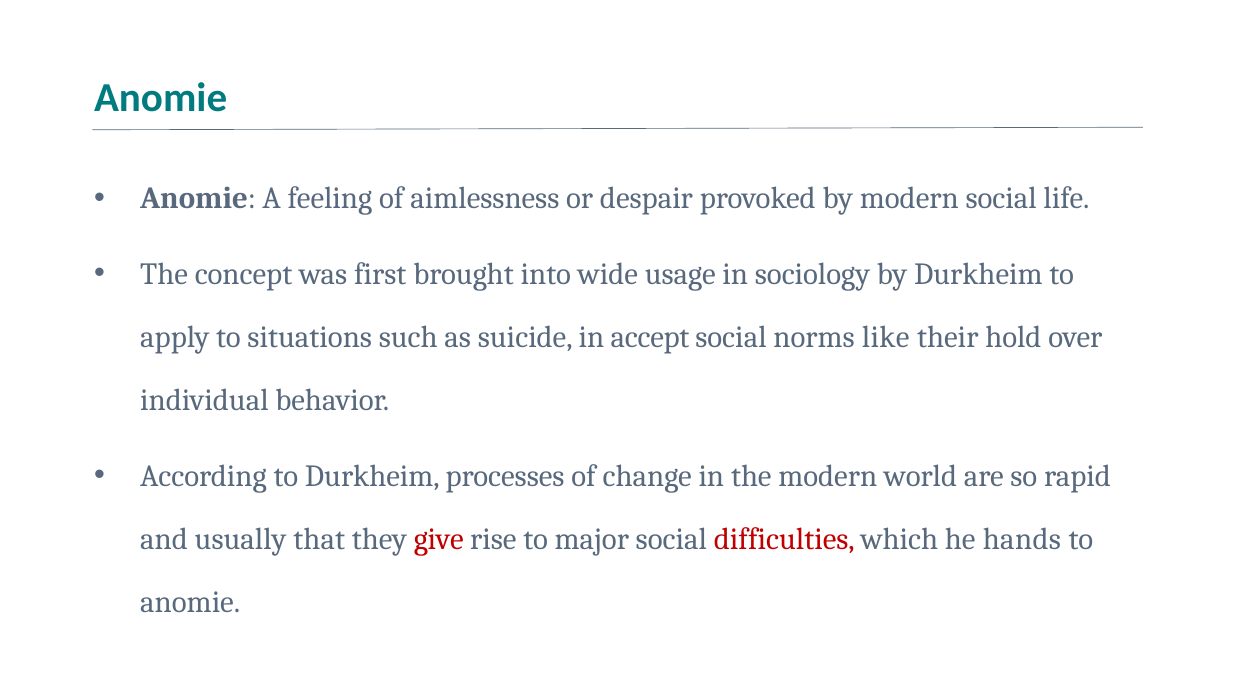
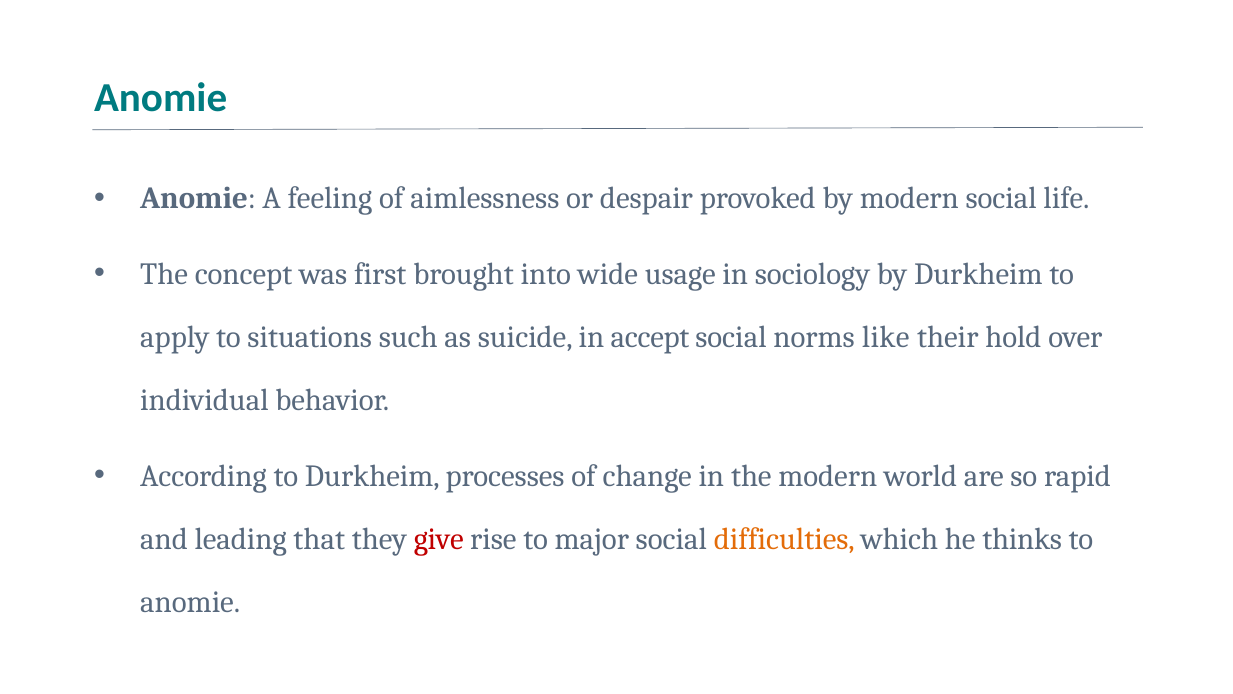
usually: usually -> leading
difficulties colour: red -> orange
hands: hands -> thinks
